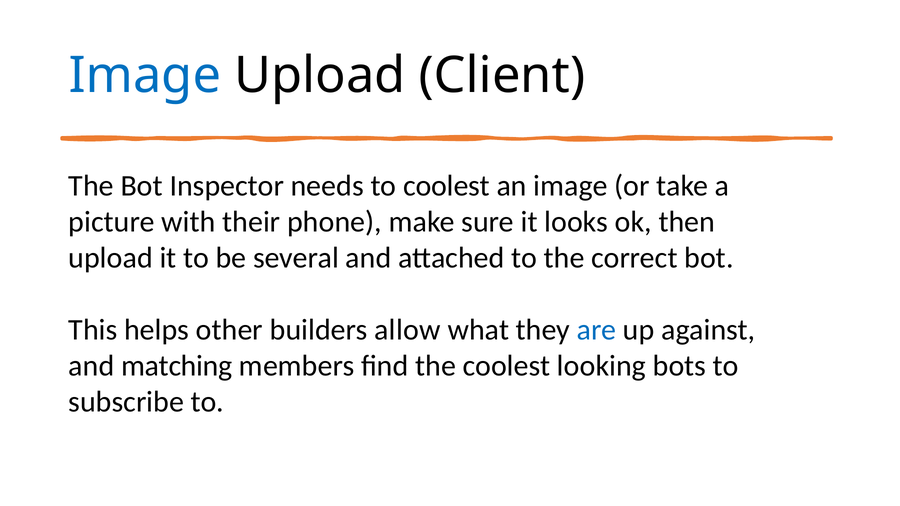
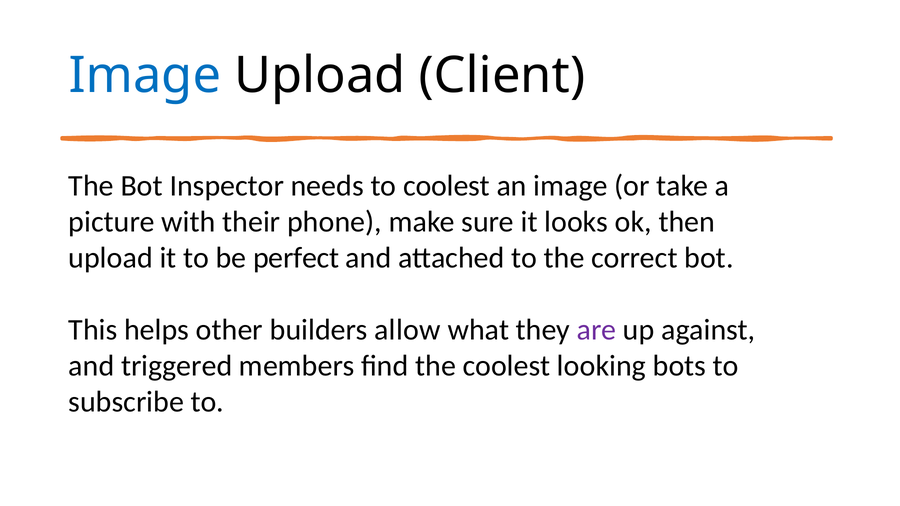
several: several -> perfect
are colour: blue -> purple
matching: matching -> triggered
